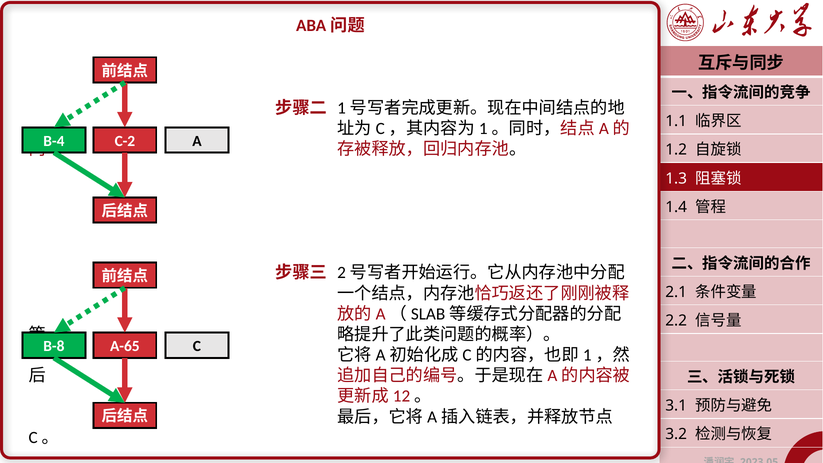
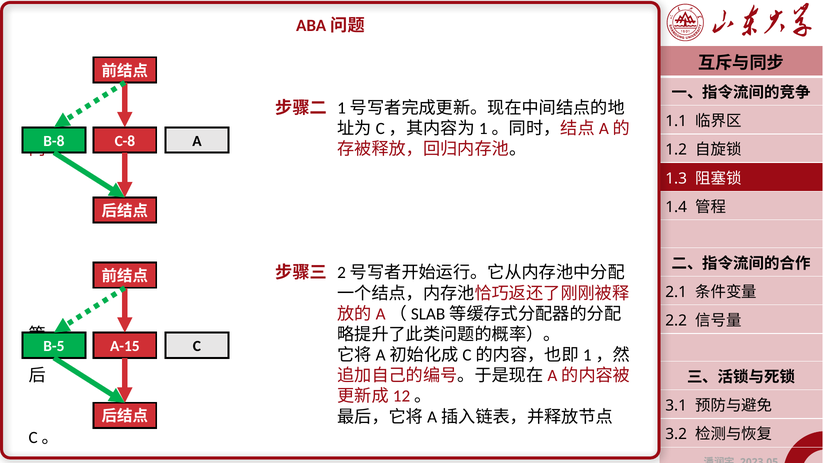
B-4: B-4 -> B-8
C-2: C-2 -> C-8
B-8: B-8 -> B-5
A-65: A-65 -> A-15
